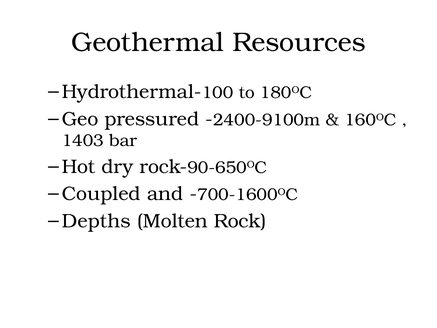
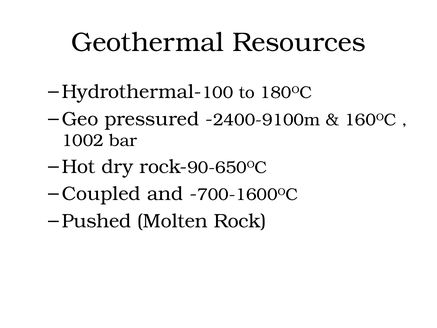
1403: 1403 -> 1002
Depths: Depths -> Pushed
